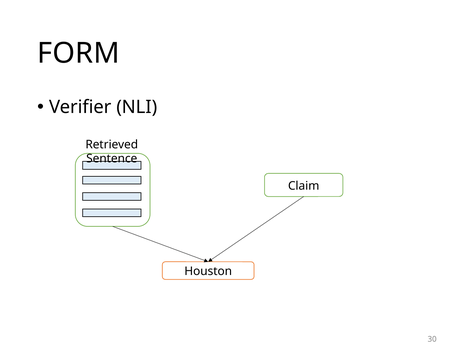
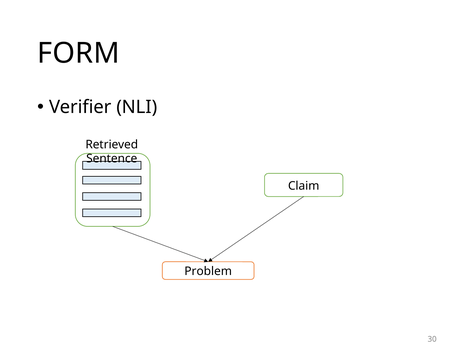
Houston: Houston -> Problem
